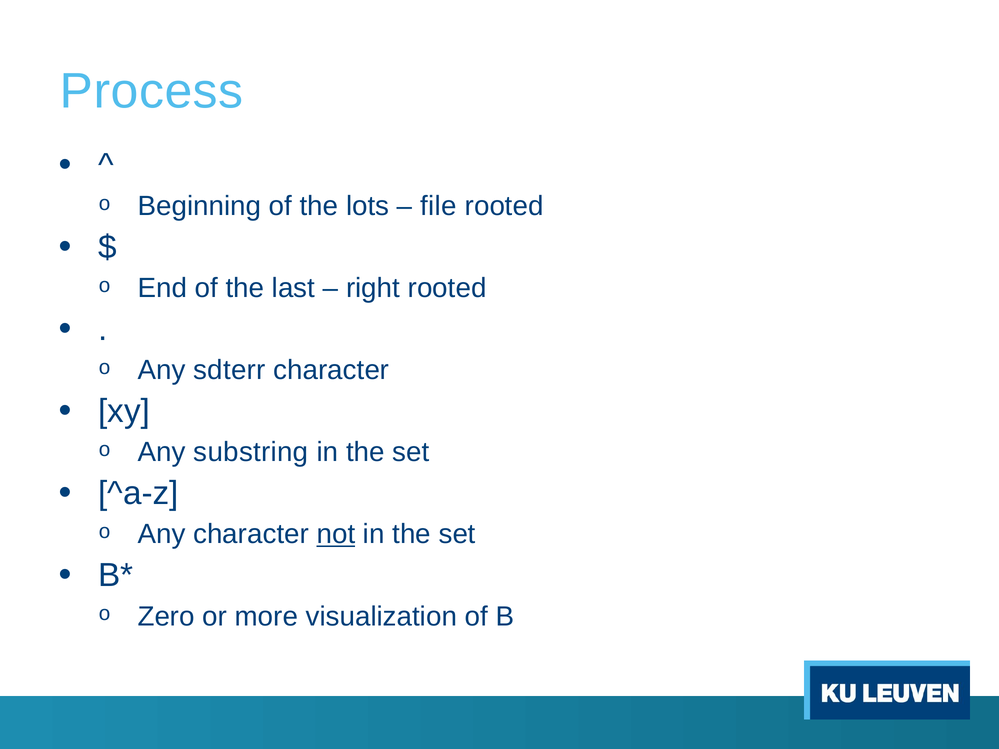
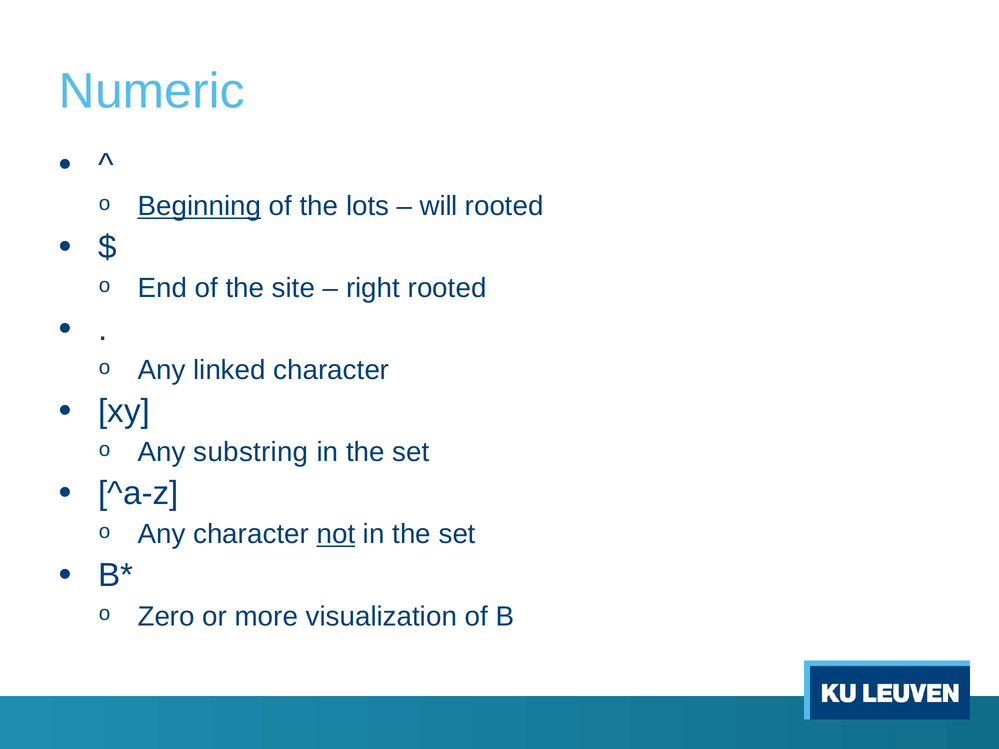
Process: Process -> Numeric
Beginning underline: none -> present
file: file -> will
last: last -> site
sdterr: sdterr -> linked
